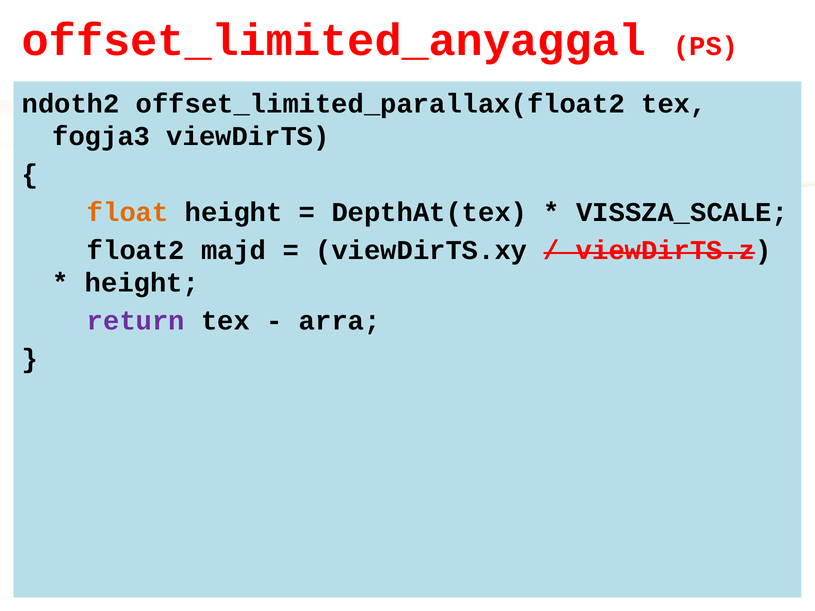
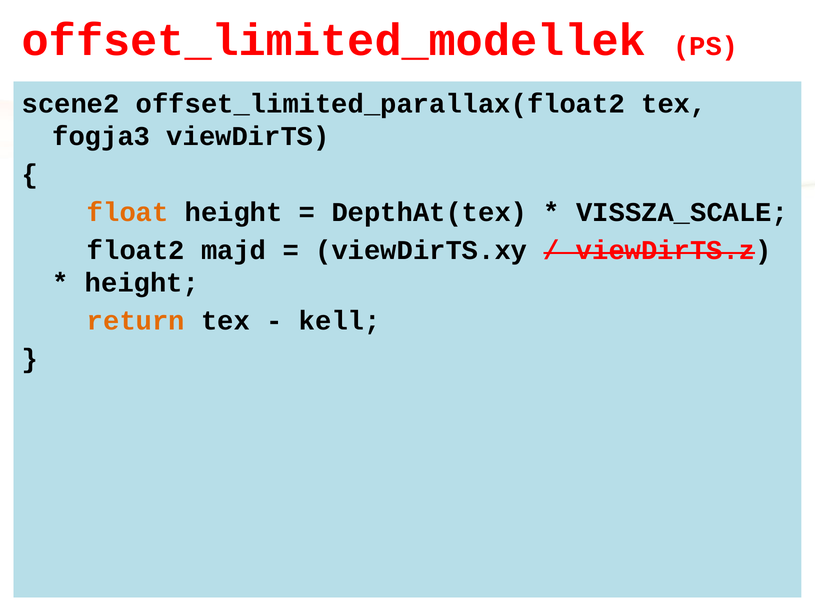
offset_limited_anyaggal: offset_limited_anyaggal -> offset_limited_modellek
ndoth2: ndoth2 -> scene2
return colour: purple -> orange
arra: arra -> kell
